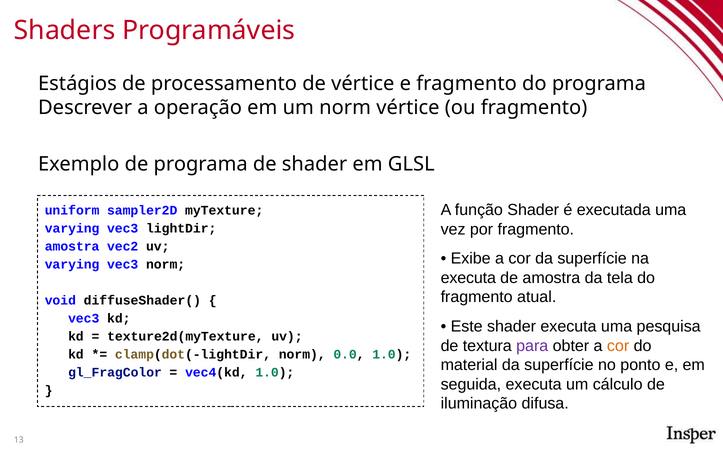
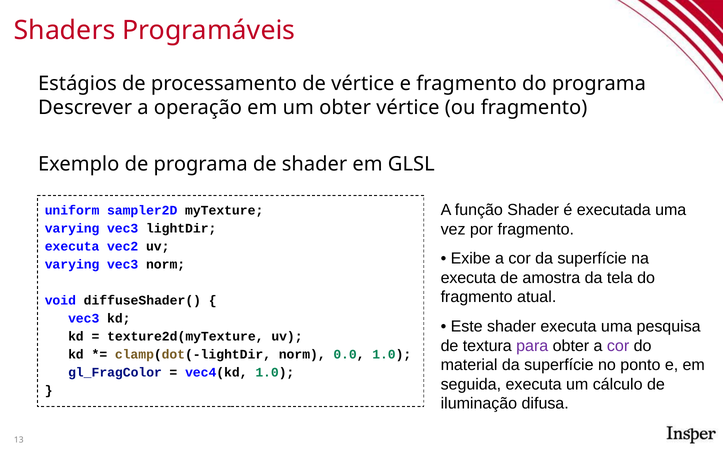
um norm: norm -> obter
amostra at (72, 246): amostra -> executa
cor at (618, 346) colour: orange -> purple
